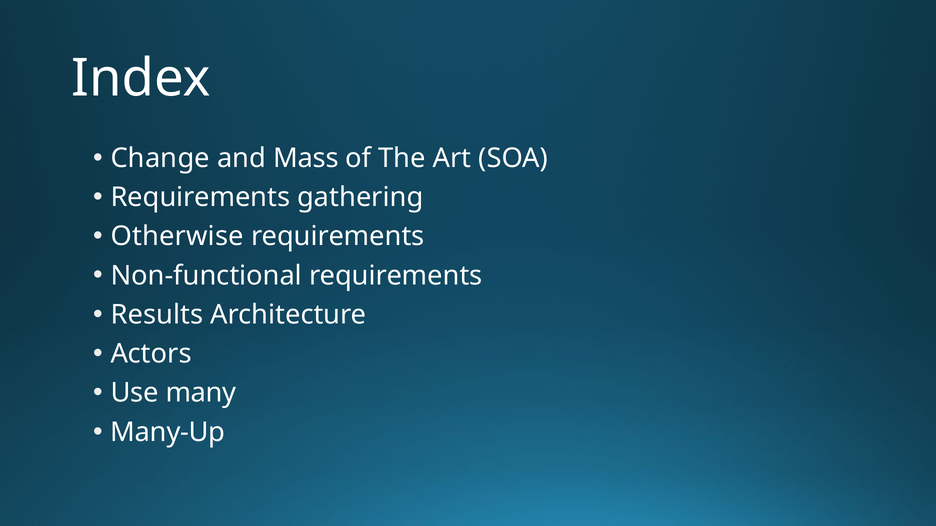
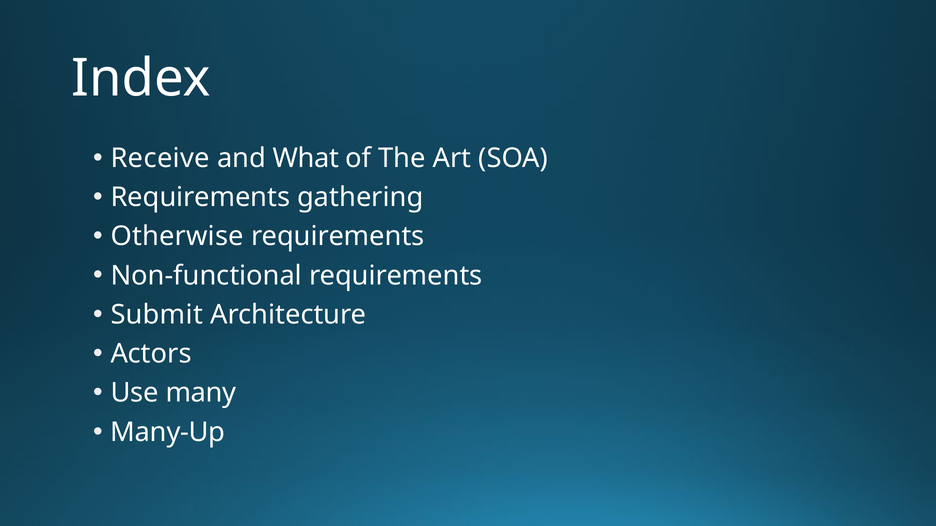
Change: Change -> Receive
Mass: Mass -> What
Results: Results -> Submit
